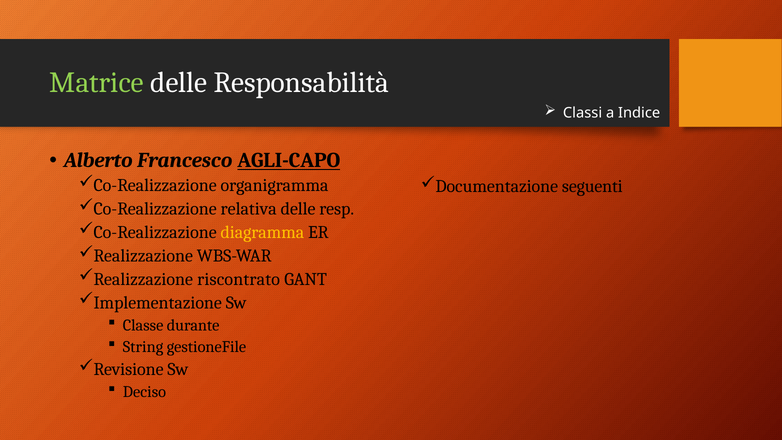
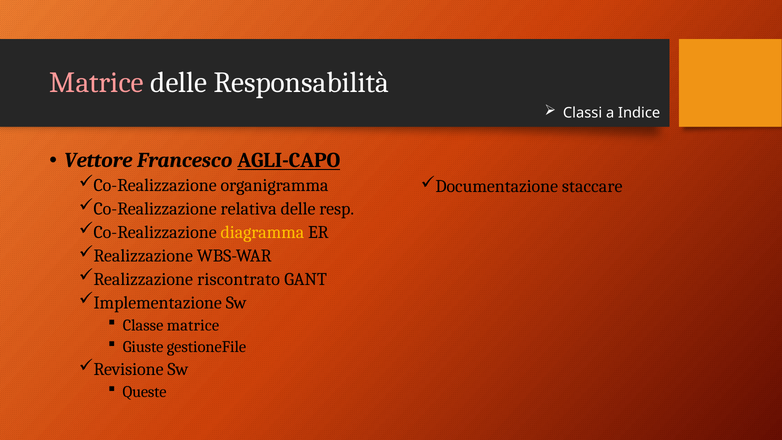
Matrice at (97, 83) colour: light green -> pink
Alberto: Alberto -> Vettore
seguenti: seguenti -> staccare
Classe durante: durante -> matrice
String: String -> Giuste
Deciso: Deciso -> Queste
